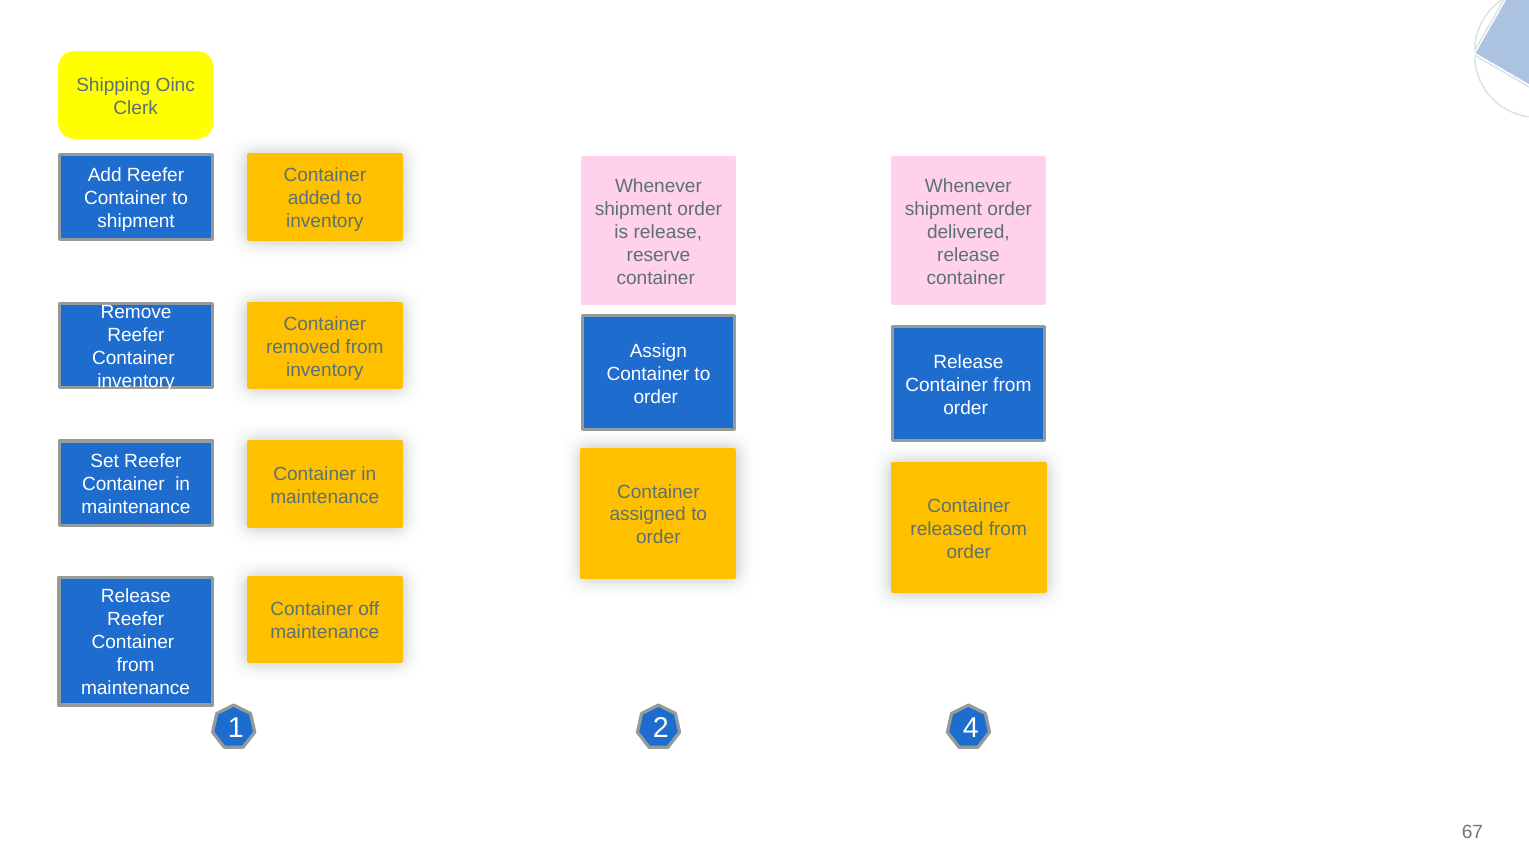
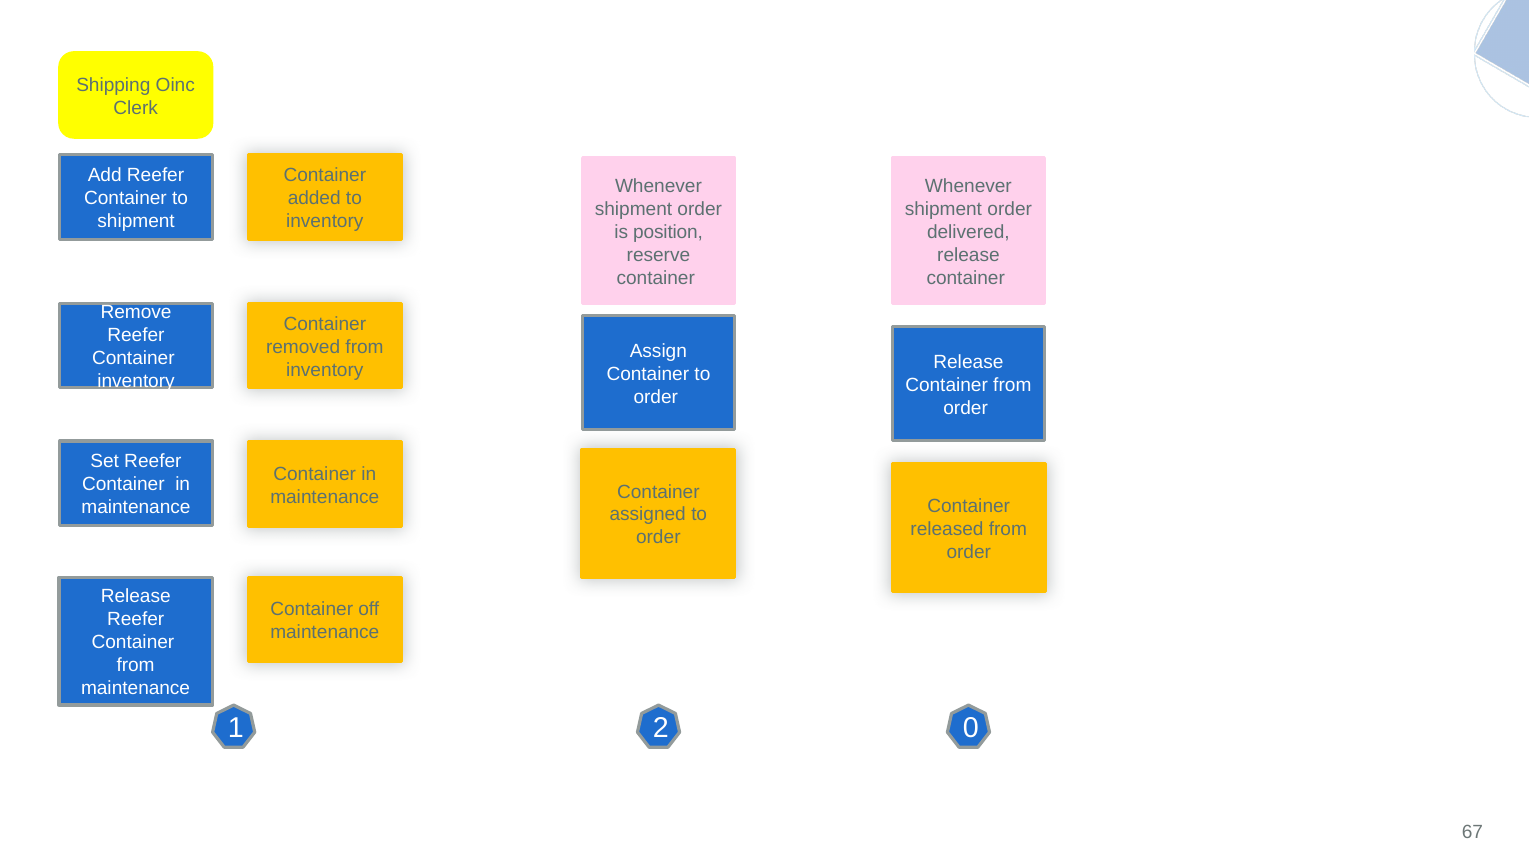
is release: release -> position
4: 4 -> 0
